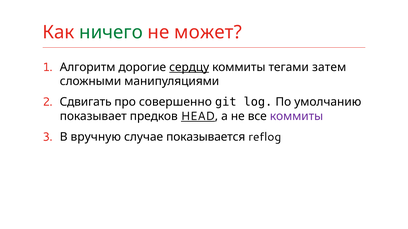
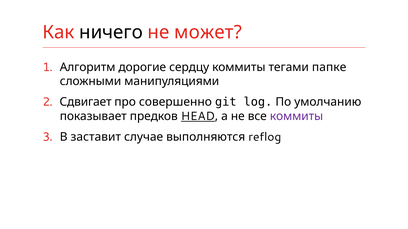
ничего colour: green -> black
сердцу underline: present -> none
затем: затем -> папке
Сдвигать: Сдвигать -> Сдвигает
вручную: вручную -> заставит
показывается: показывается -> выполняются
